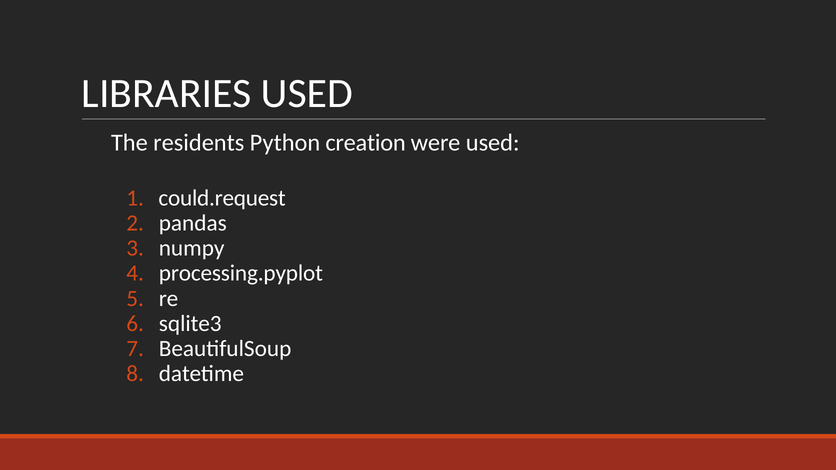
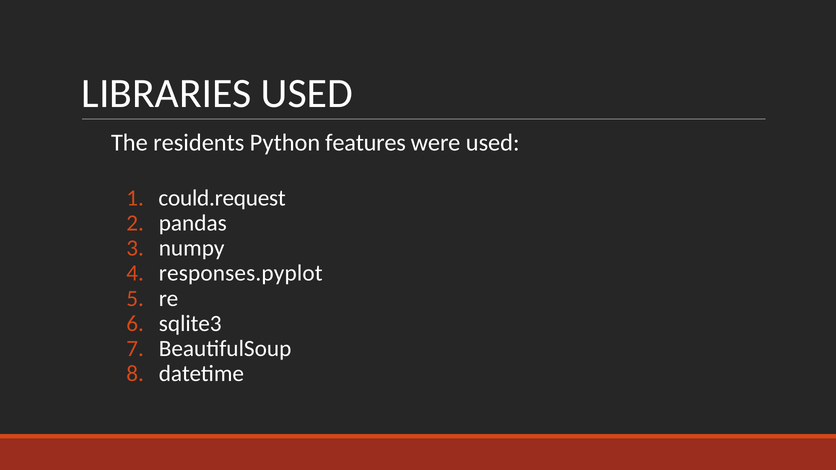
creation: creation -> features
processing.pyplot: processing.pyplot -> responses.pyplot
